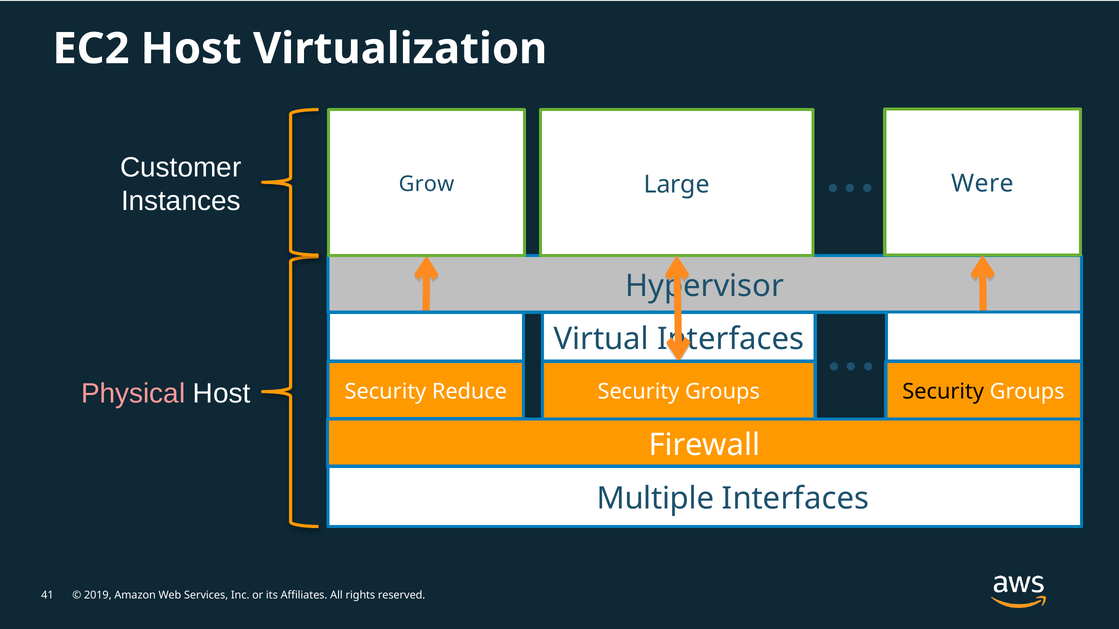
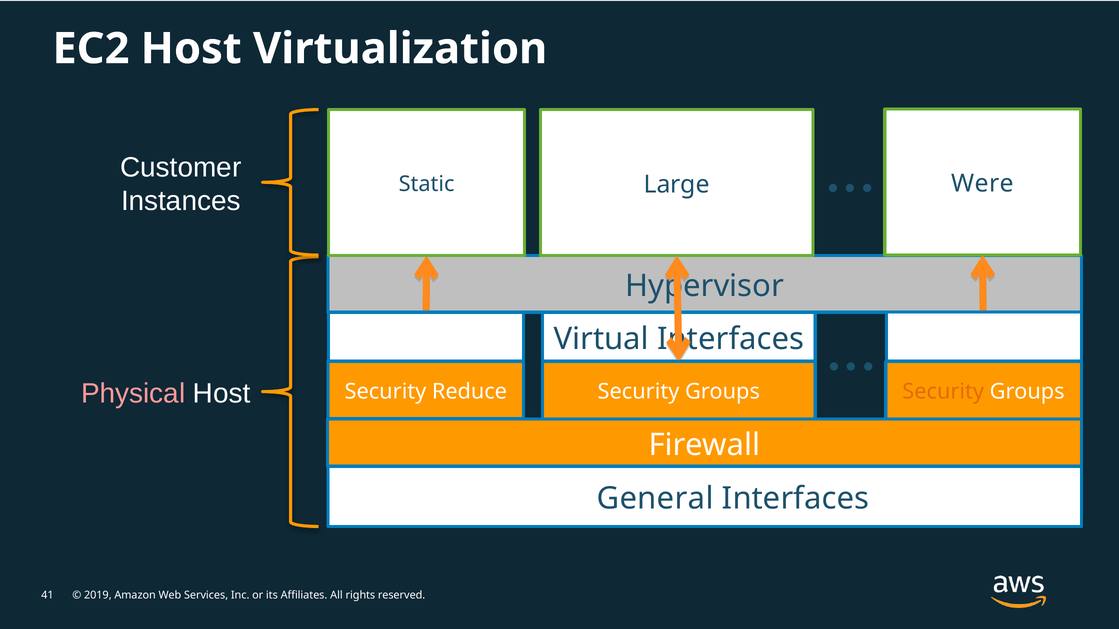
Grow: Grow -> Static
Security at (943, 392) colour: black -> orange
Multiple: Multiple -> General
